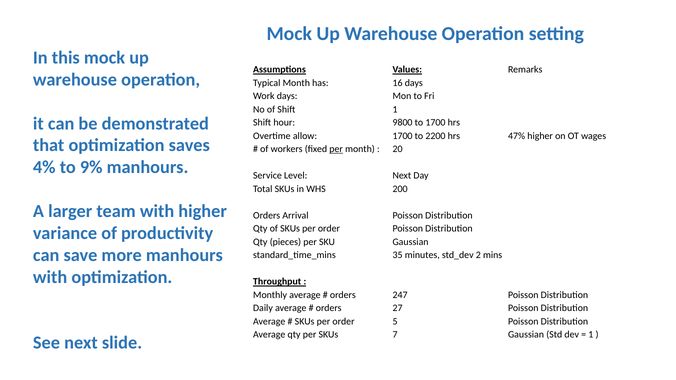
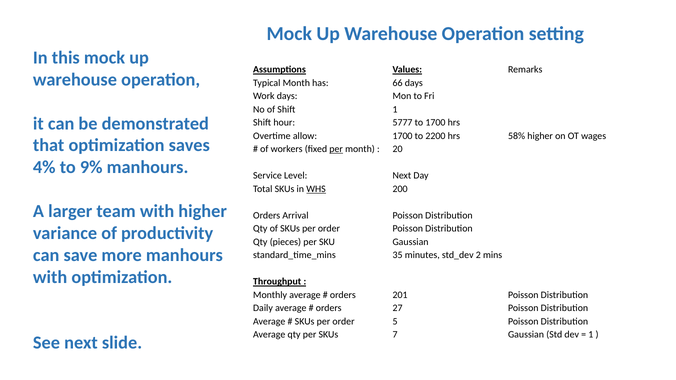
16: 16 -> 66
9800: 9800 -> 5777
47%: 47% -> 58%
WHS underline: none -> present
247: 247 -> 201
